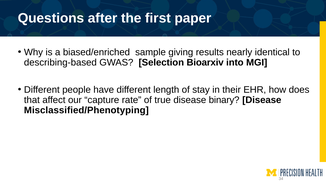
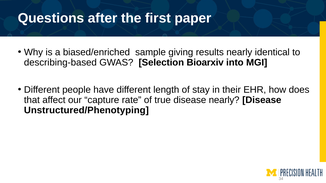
disease binary: binary -> nearly
Misclassified/Phenotyping: Misclassified/Phenotyping -> Unstructured/Phenotyping
